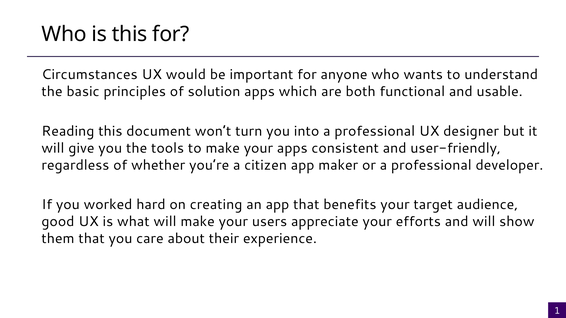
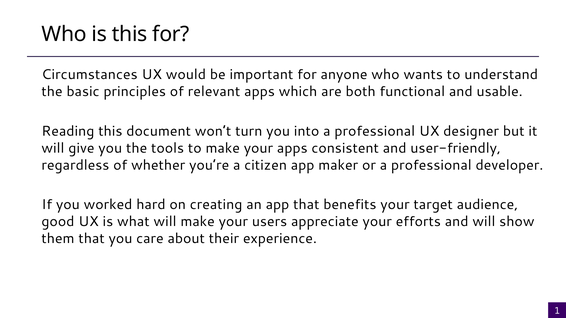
solution: solution -> relevant
